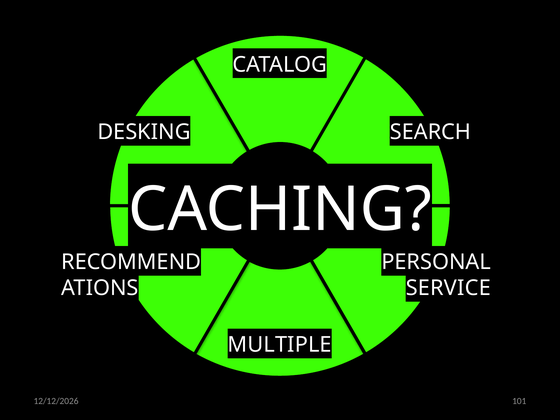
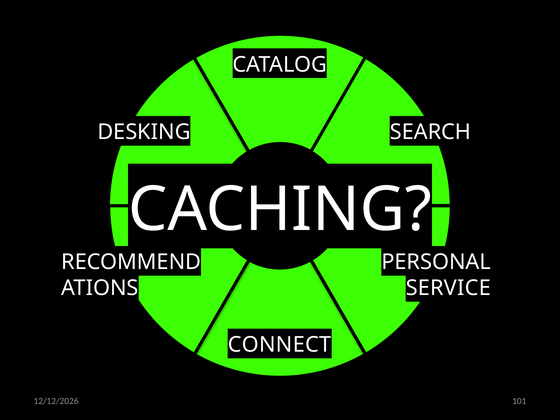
MULTIPLE: MULTIPLE -> CONNECT
